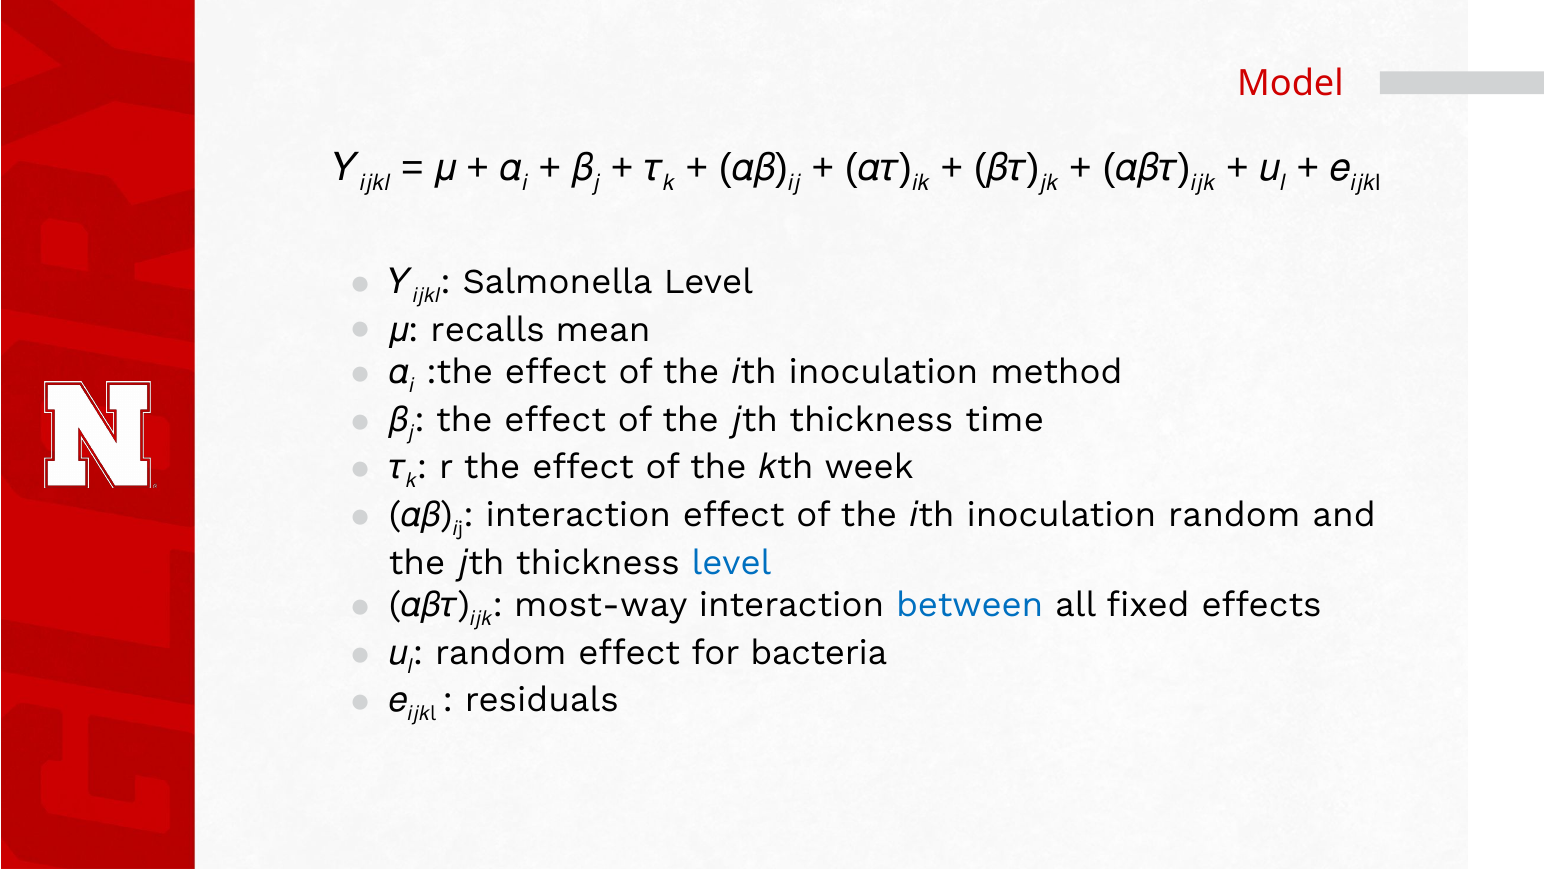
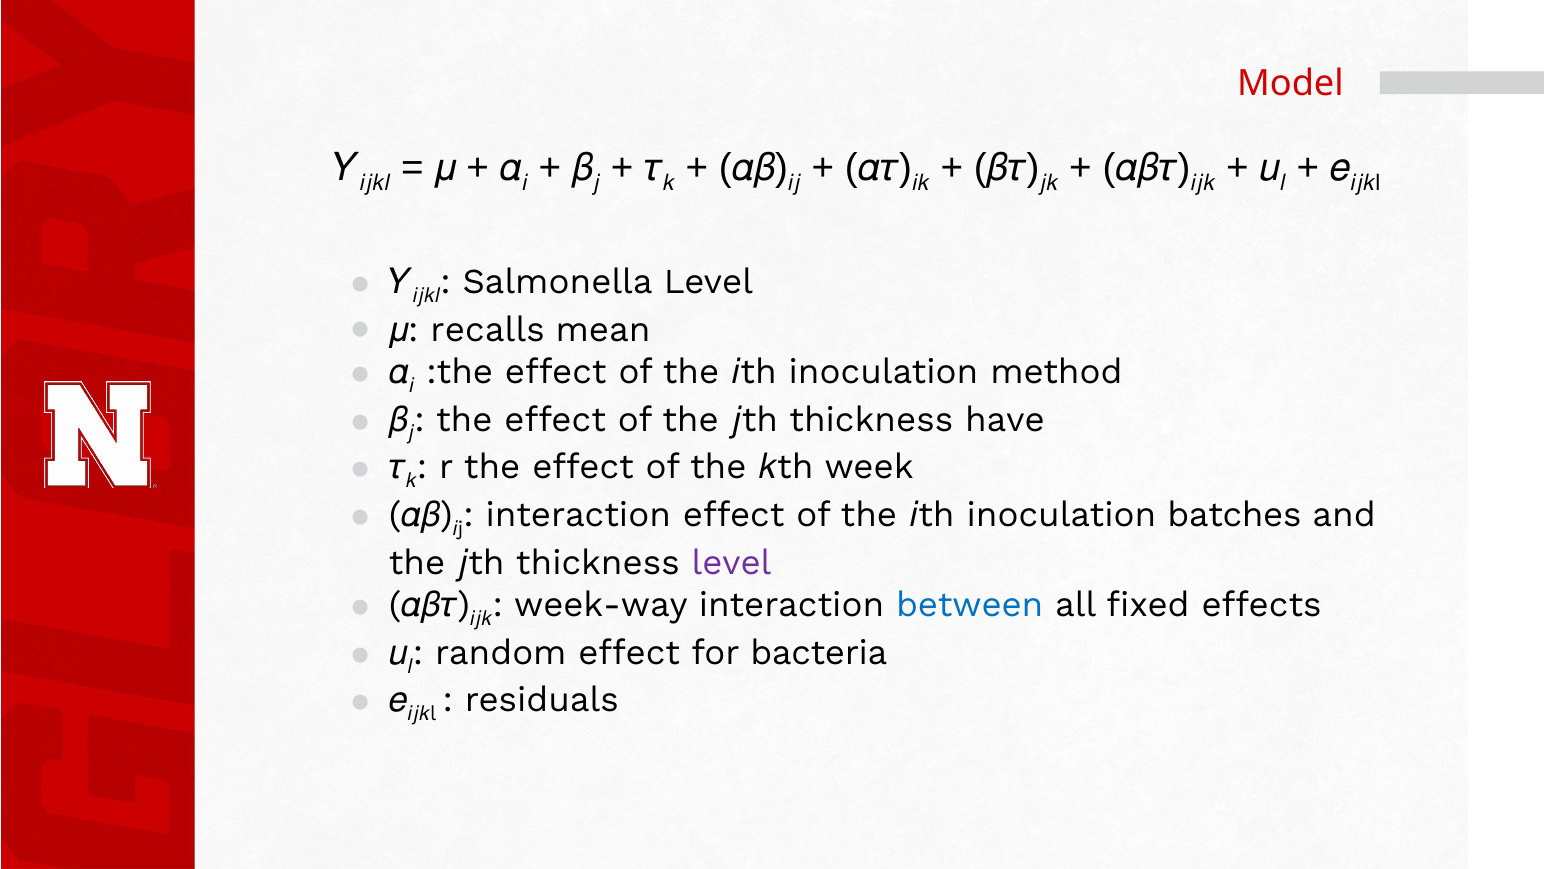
time: time -> have
inoculation random: random -> batches
level at (731, 563) colour: blue -> purple
most-way: most-way -> week-way
